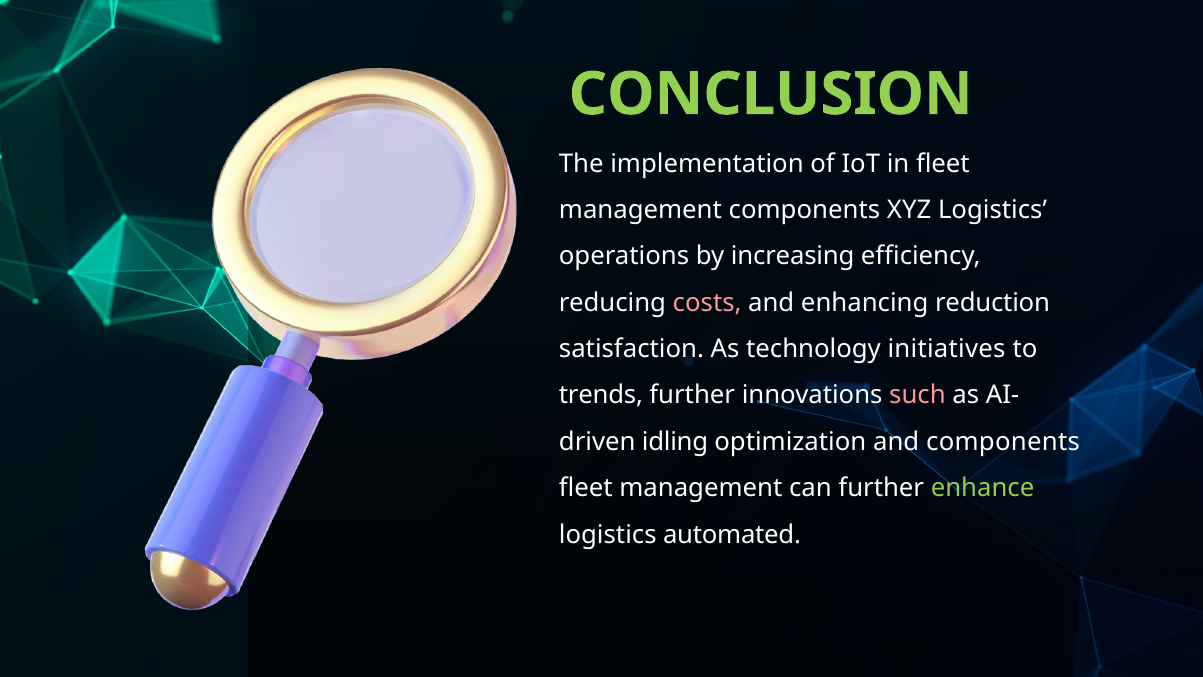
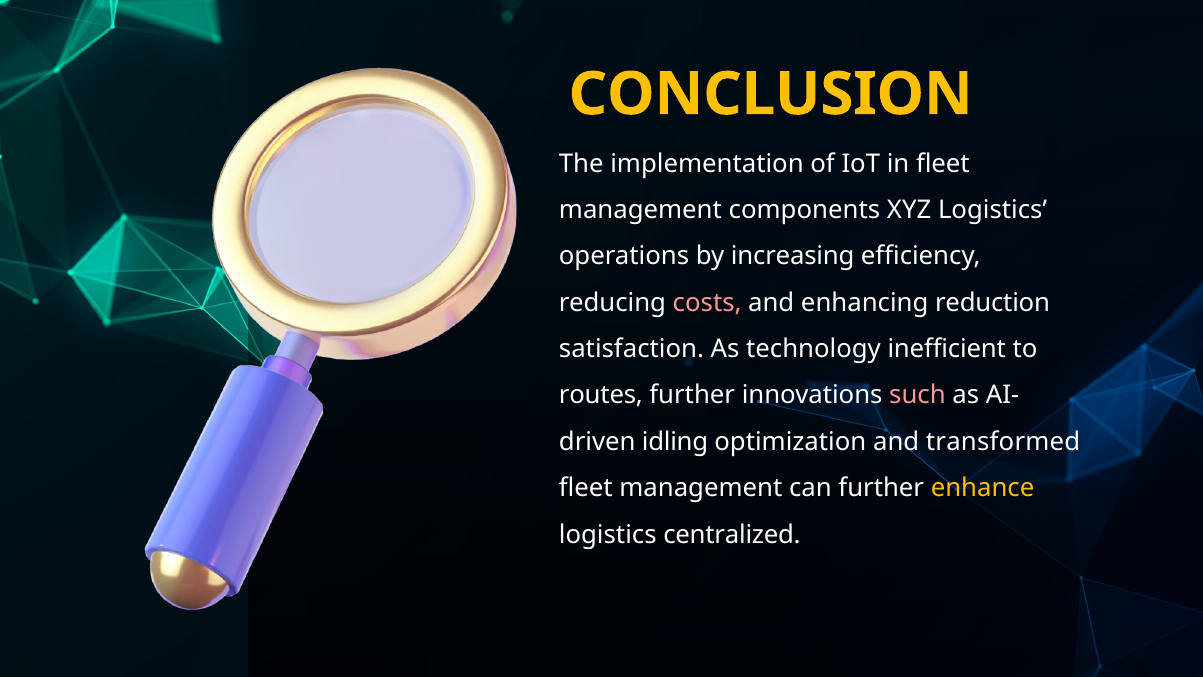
CONCLUSION colour: light green -> yellow
initiatives: initiatives -> inefficient
trends: trends -> routes
and components: components -> transformed
enhance colour: light green -> yellow
automated: automated -> centralized
